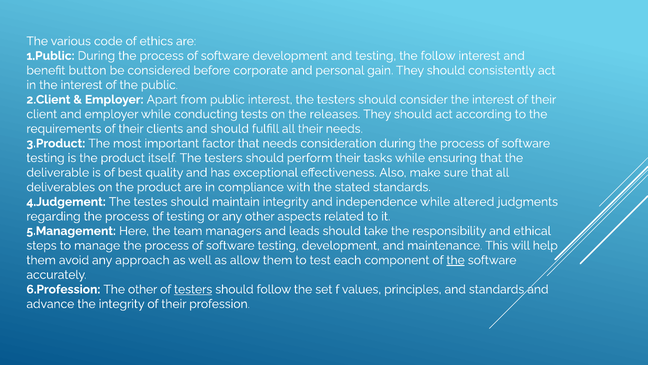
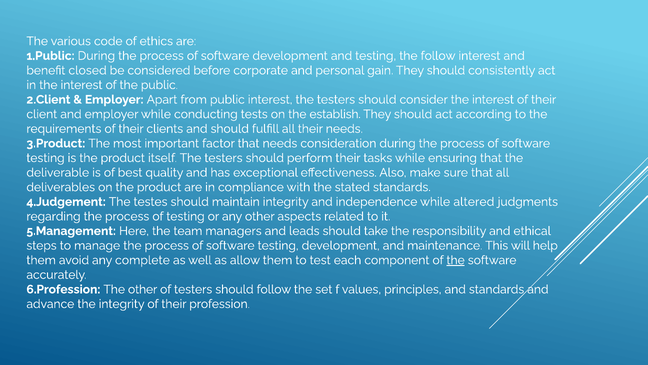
button: button -> closed
releases: releases -> establish
approach: approach -> complete
testers at (193, 289) underline: present -> none
